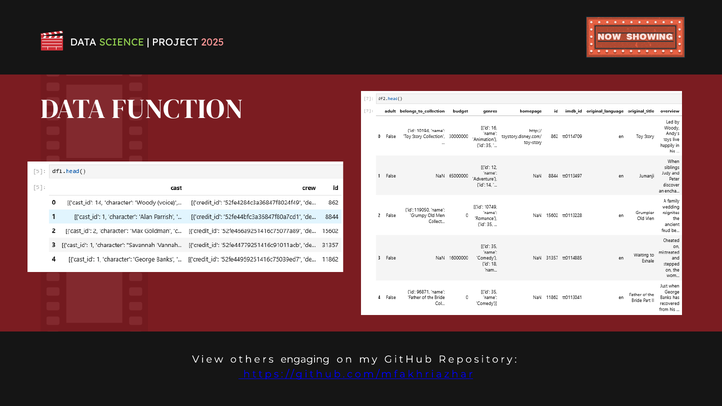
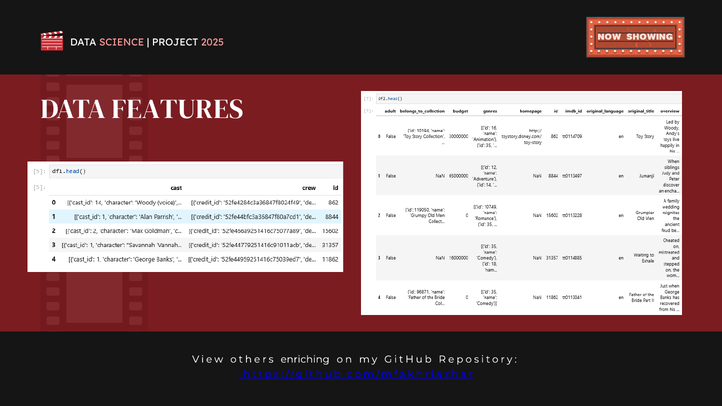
SCIENCE colour: light green -> pink
FUNCTION: FUNCTION -> FEATURES
engaging: engaging -> enriching
